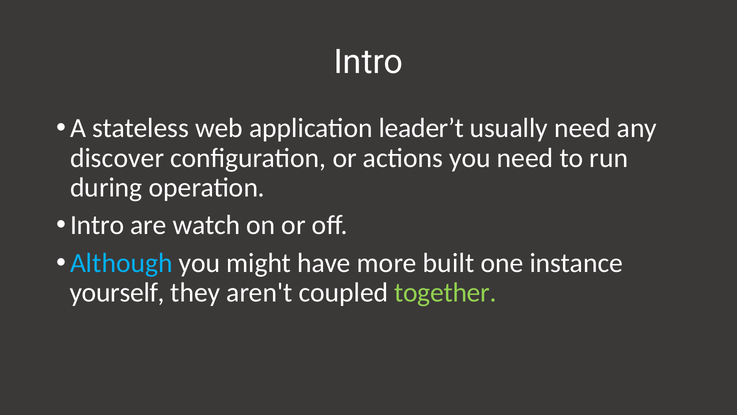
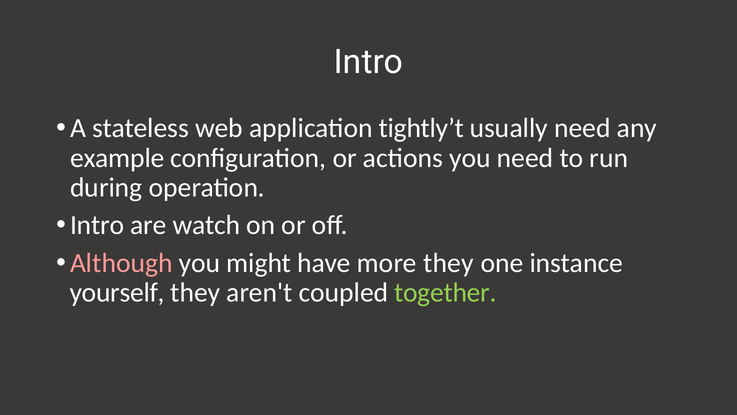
leader’t: leader’t -> tightly’t
discover: discover -> example
Although colour: light blue -> pink
more built: built -> they
